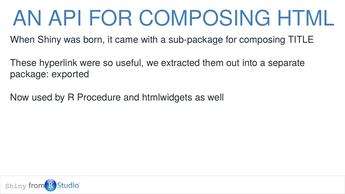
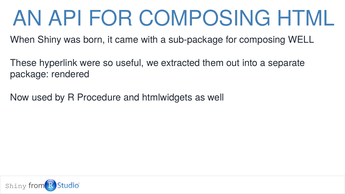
composing TITLE: TITLE -> WELL
exported: exported -> rendered
